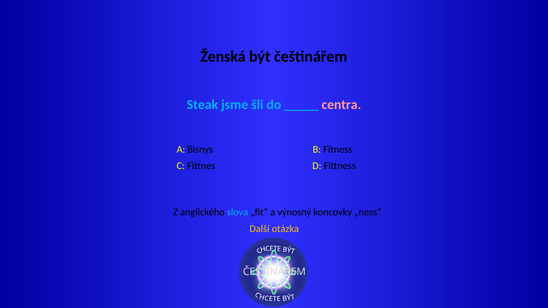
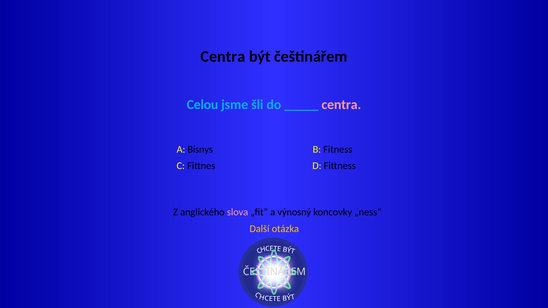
Ženská at (223, 56): Ženská -> Centra
Steak: Steak -> Celou
slova colour: light blue -> pink
